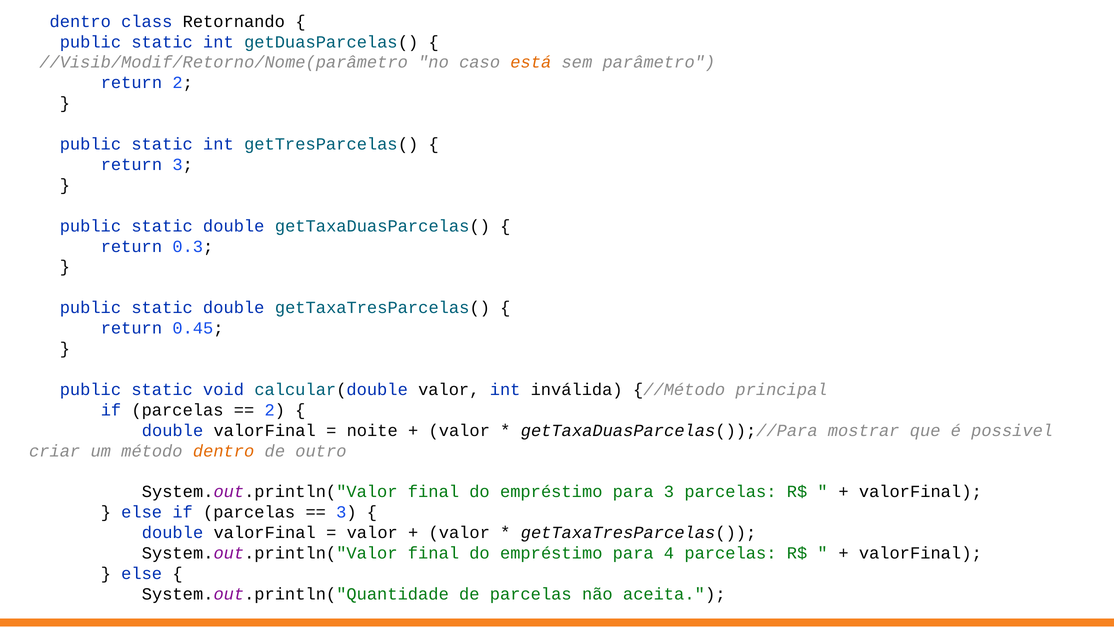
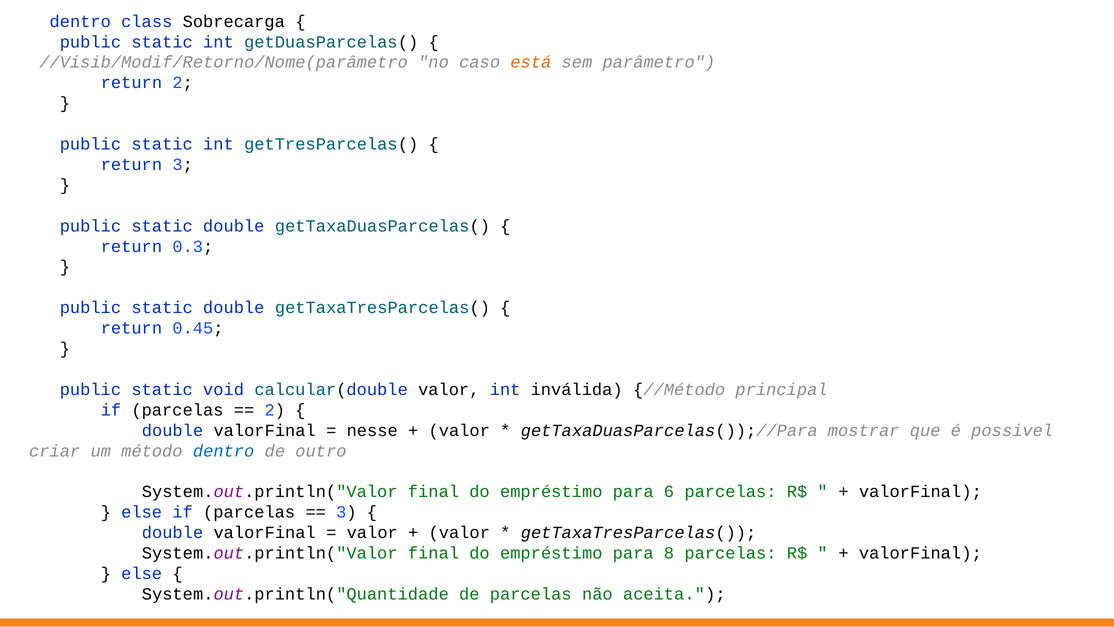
Retornando: Retornando -> Sobrecarga
noite: noite -> nesse
dentro at (224, 451) colour: orange -> blue
para 3: 3 -> 6
4: 4 -> 8
